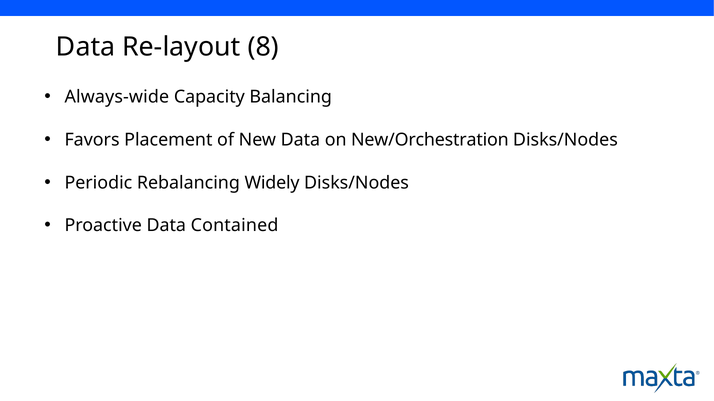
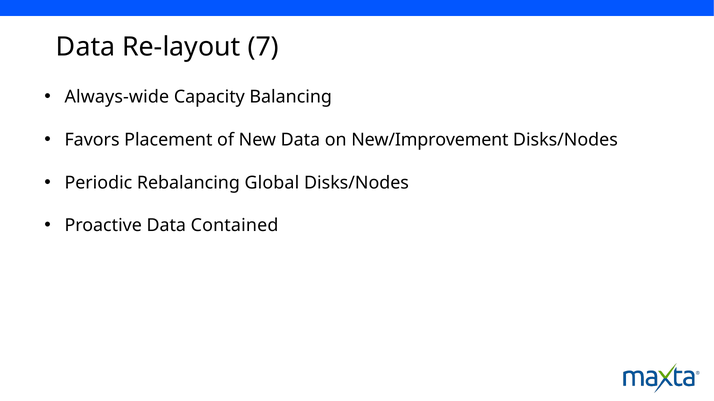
8: 8 -> 7
New/Orchestration: New/Orchestration -> New/Improvement
Widely: Widely -> Global
